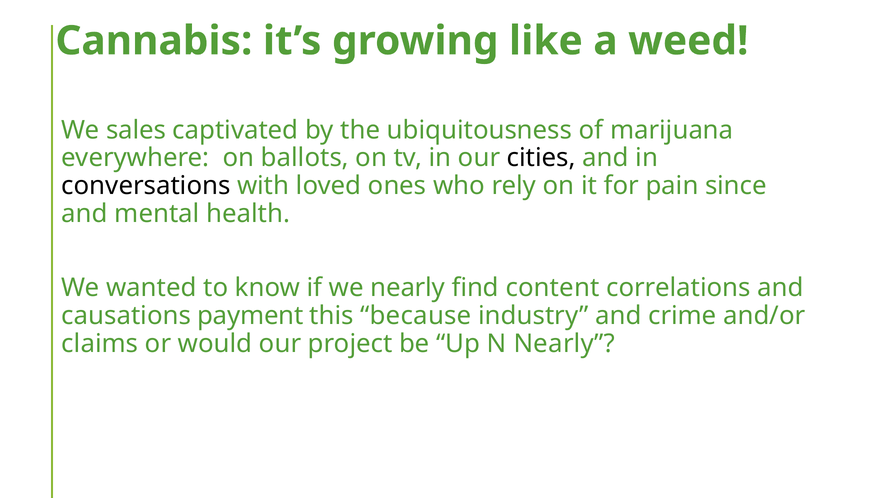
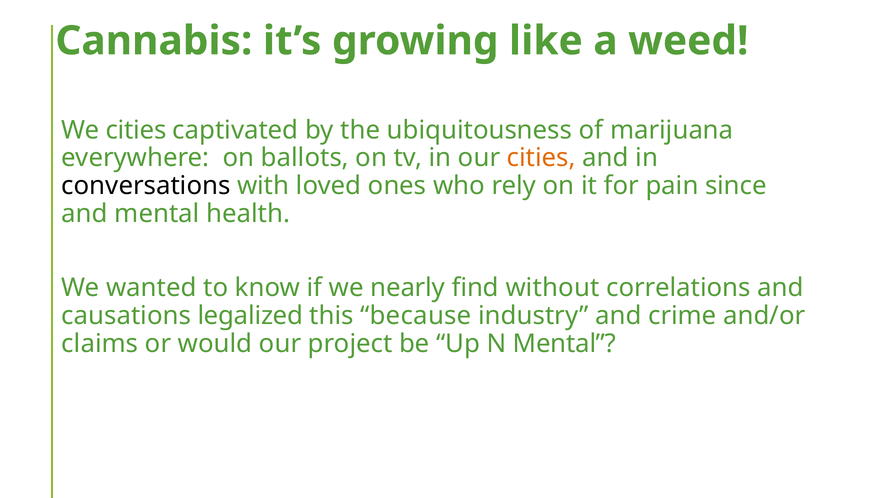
We sales: sales -> cities
cities at (541, 158) colour: black -> orange
content: content -> without
payment: payment -> legalized
N Nearly: Nearly -> Mental
